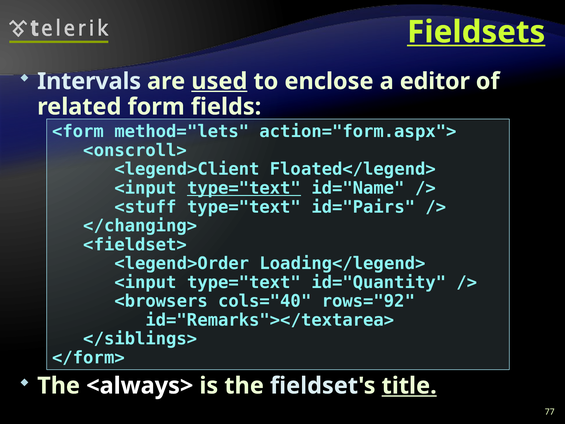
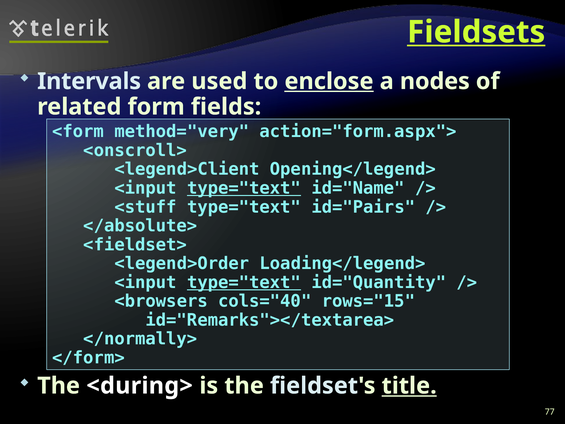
used underline: present -> none
enclose underline: none -> present
editor: editor -> nodes
method="lets: method="lets -> method="very
Floated</legend>: Floated</legend> -> Opening</legend>
</changing>: </changing> -> </absolute>
type="text at (244, 282) underline: none -> present
rows="92: rows="92 -> rows="15
</siblings>: </siblings> -> </normally>
<always>: <always> -> <during>
